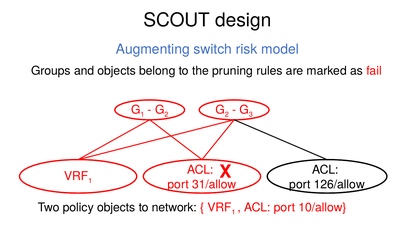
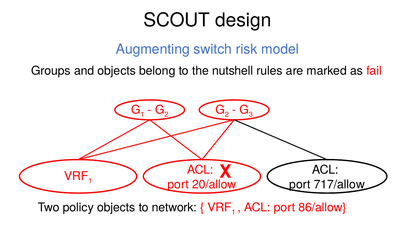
pruning: pruning -> nutshell
31/allow: 31/allow -> 20/allow
126/allow: 126/allow -> 717/allow
10/allow: 10/allow -> 86/allow
